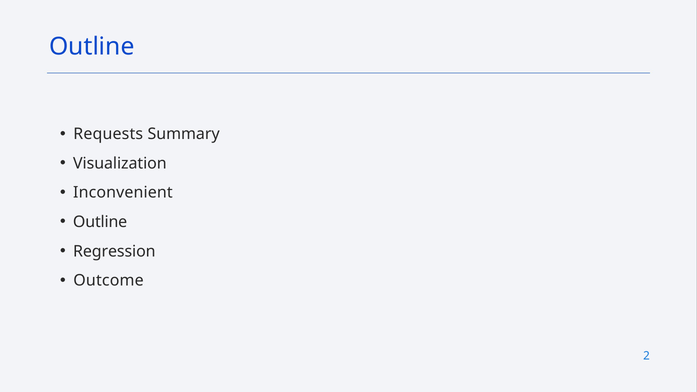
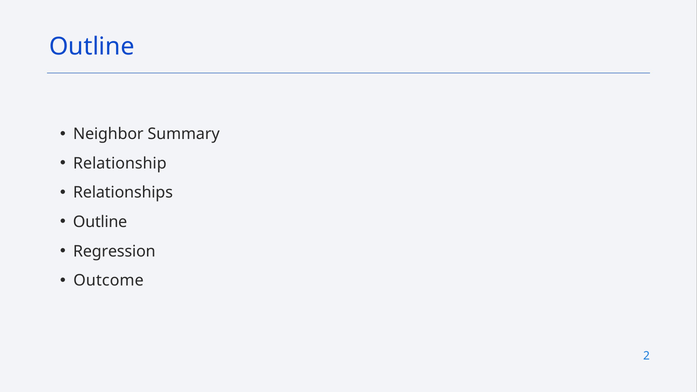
Requests: Requests -> Neighbor
Visualization: Visualization -> Relationship
Inconvenient: Inconvenient -> Relationships
